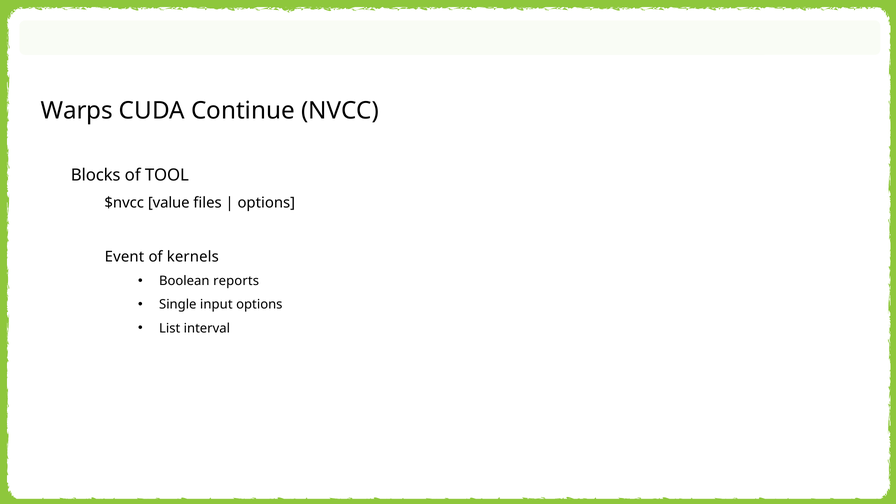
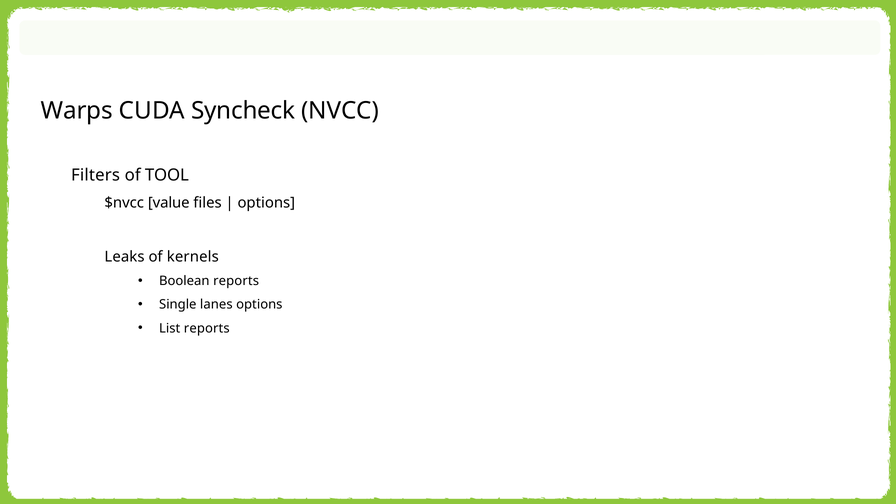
Continue: Continue -> Syncheck
Blocks: Blocks -> Filters
Event: Event -> Leaks
input: input -> lanes
List interval: interval -> reports
